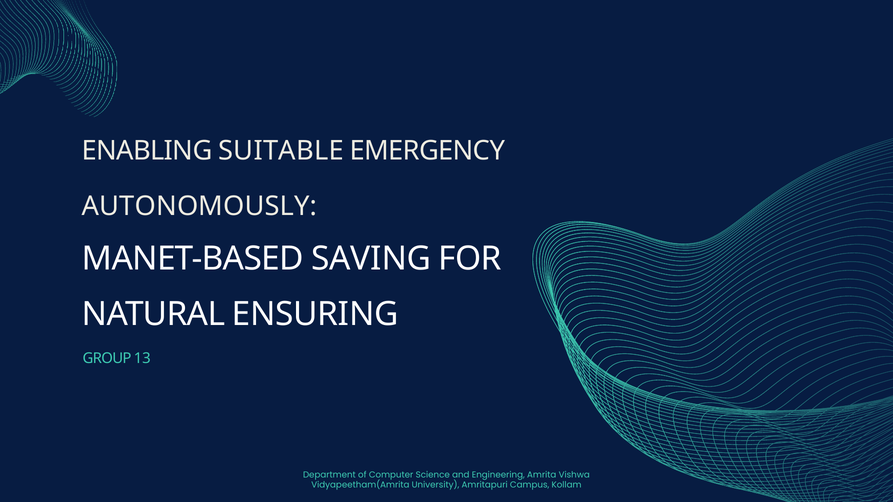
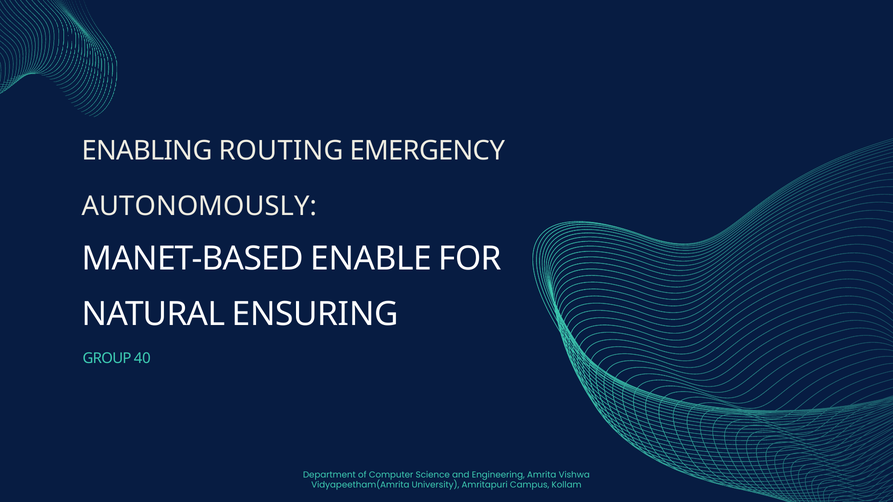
SUITABLE: SUITABLE -> ROUTING
SAVING: SAVING -> ENABLE
13: 13 -> 40
